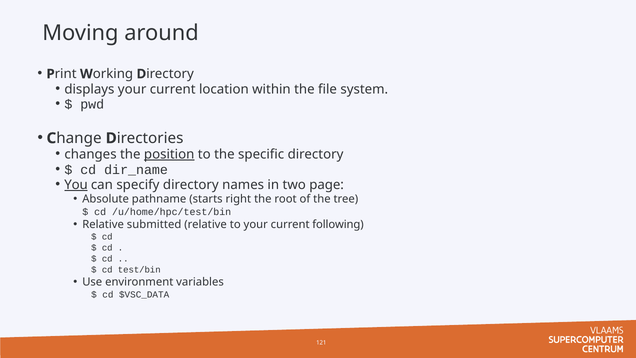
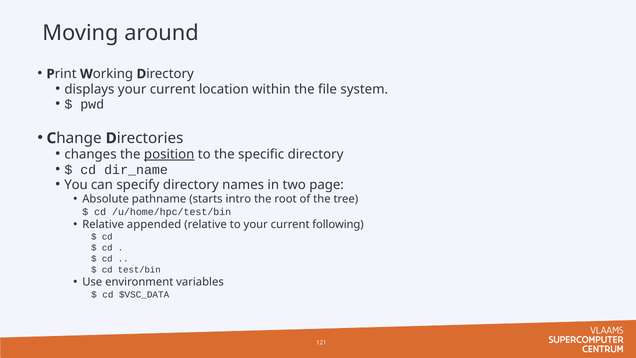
You underline: present -> none
right: right -> intro
submitted: submitted -> appended
